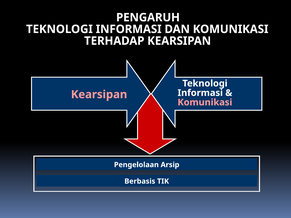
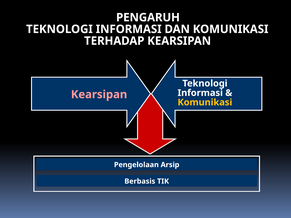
Komunikasi colour: pink -> yellow
